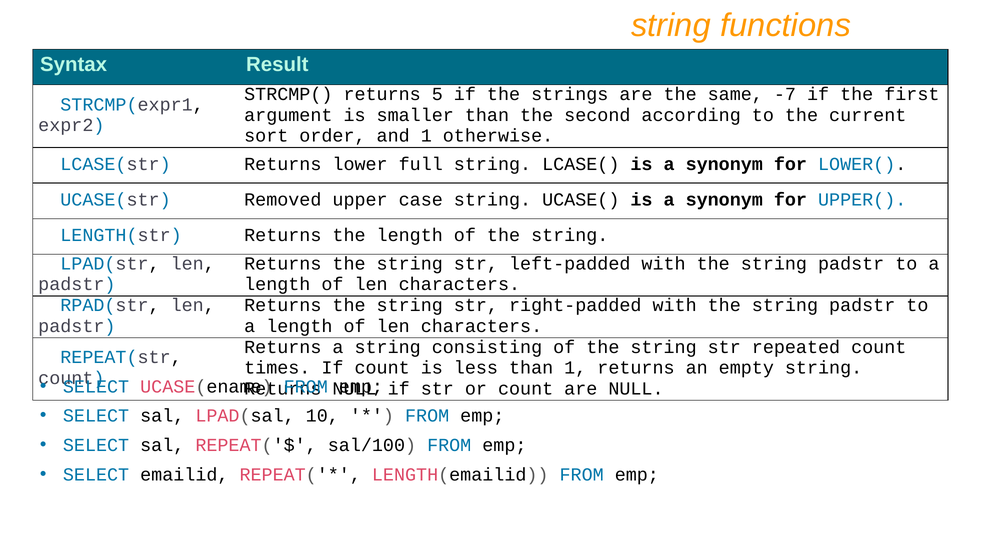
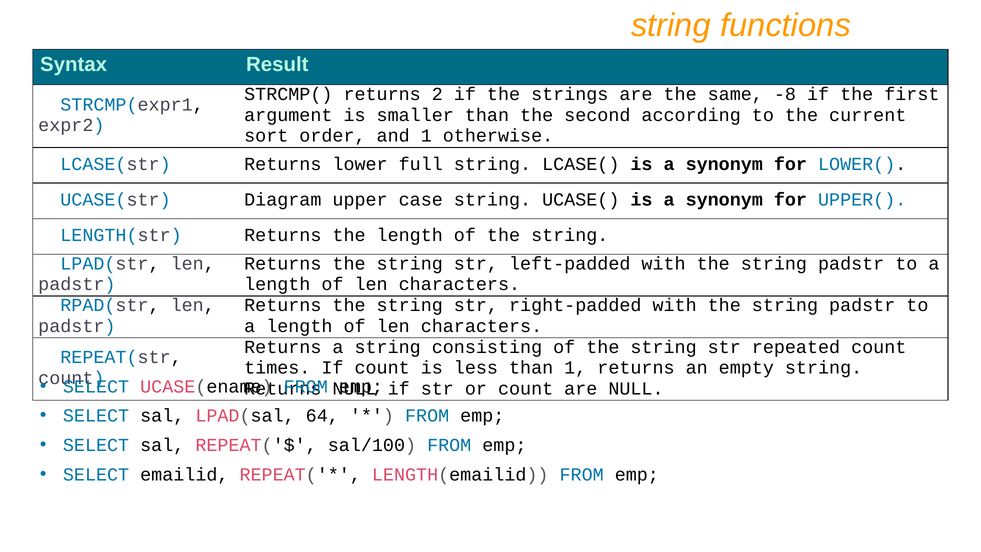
5: 5 -> 2
-7: -7 -> -8
Removed: Removed -> Diagram
10: 10 -> 64
